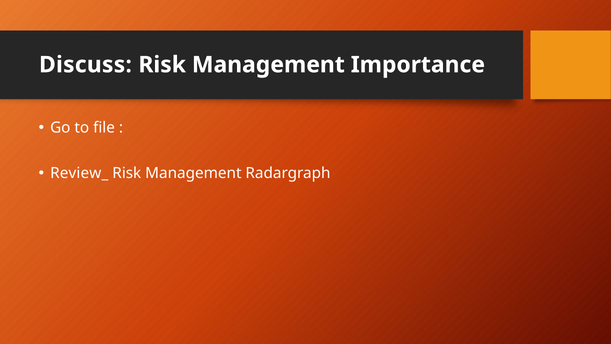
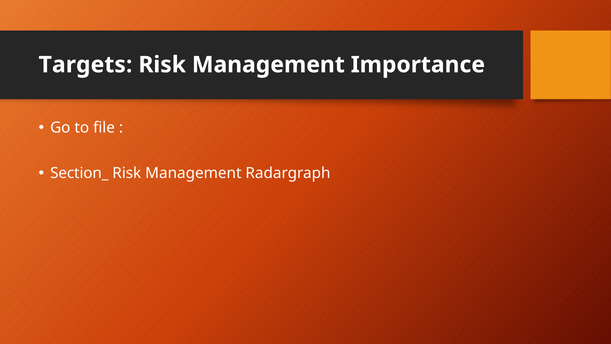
Discuss: Discuss -> Targets
Review_: Review_ -> Section_
